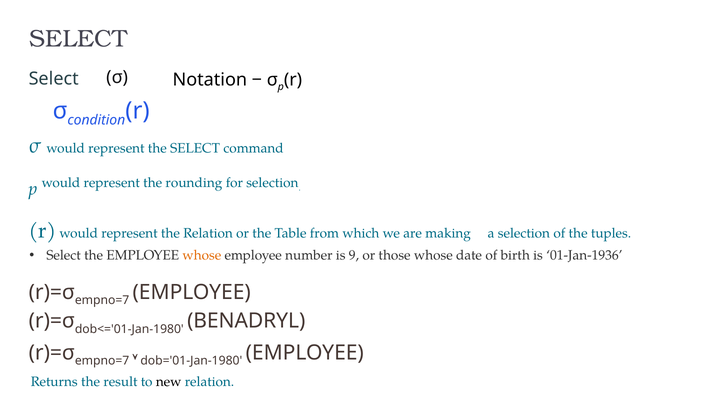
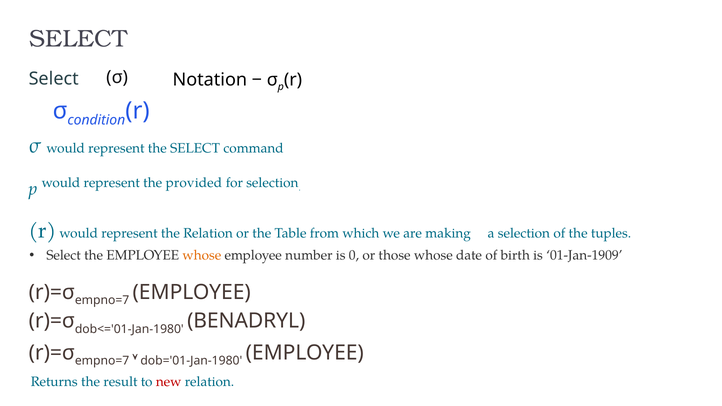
rounding: rounding -> provided
9: 9 -> 0
01-Jan-1936: 01-Jan-1936 -> 01-Jan-1909
new colour: black -> red
